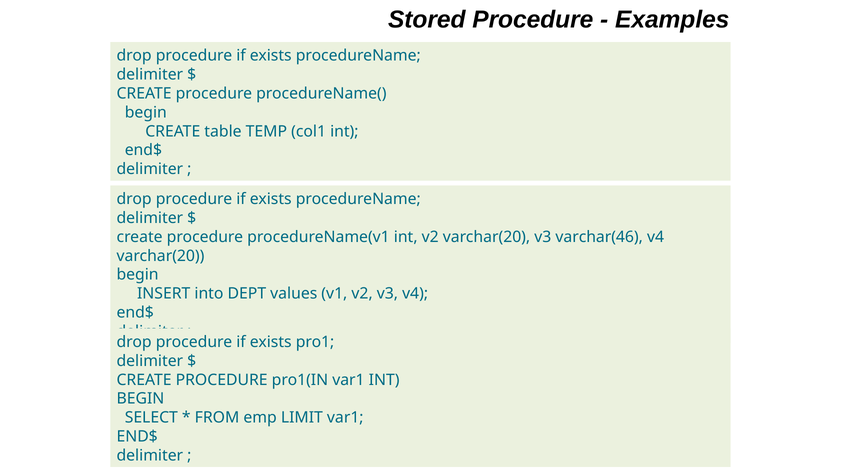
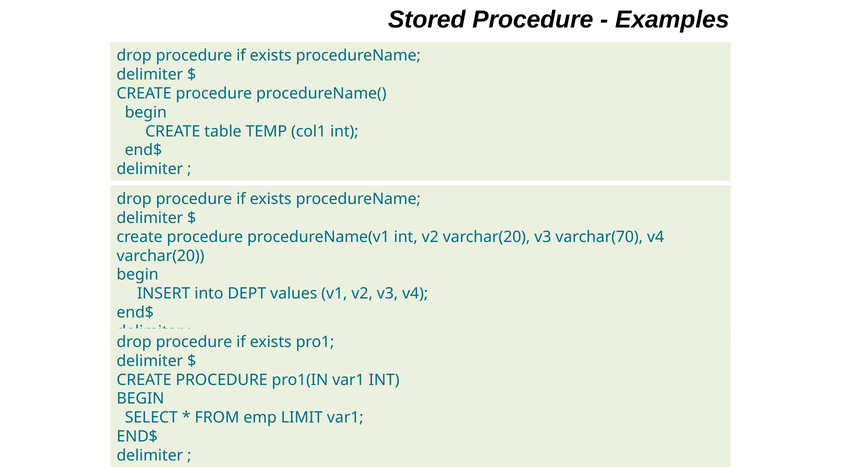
varchar(46: varchar(46 -> varchar(70
